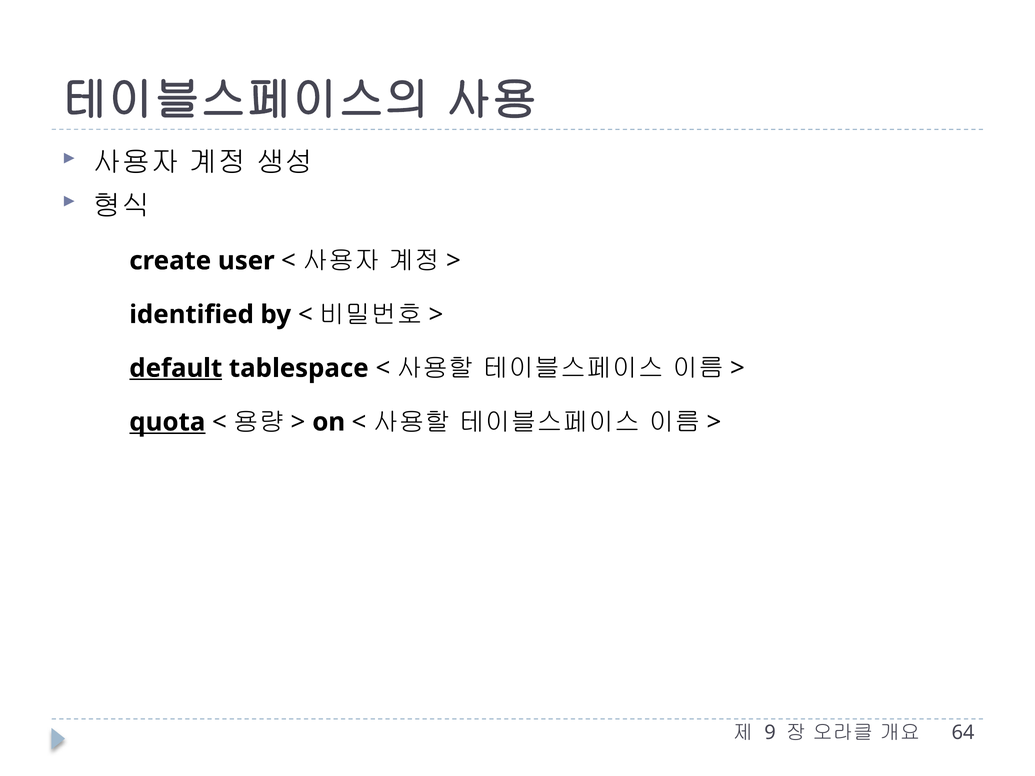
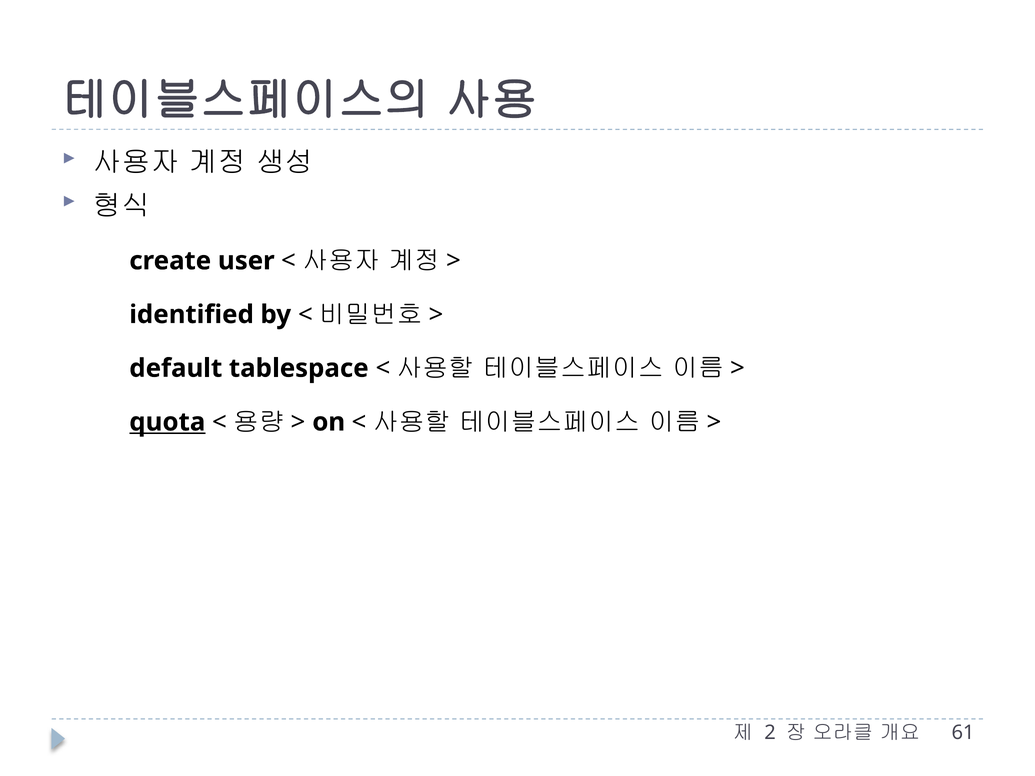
default underline: present -> none
9: 9 -> 2
64: 64 -> 61
